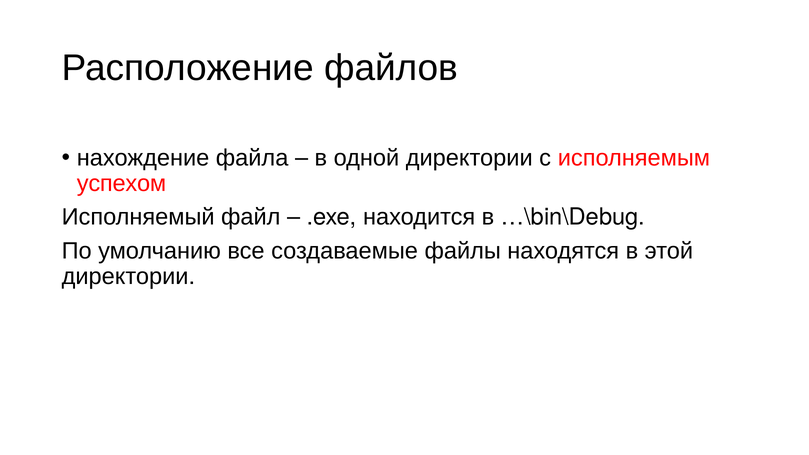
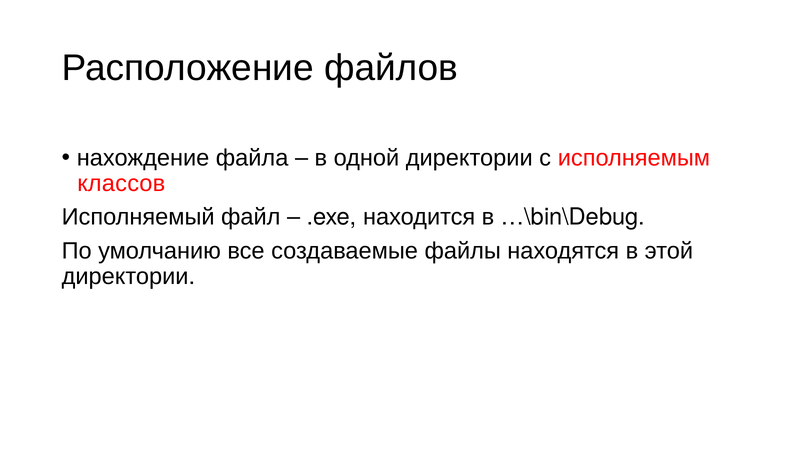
успехом: успехом -> классов
